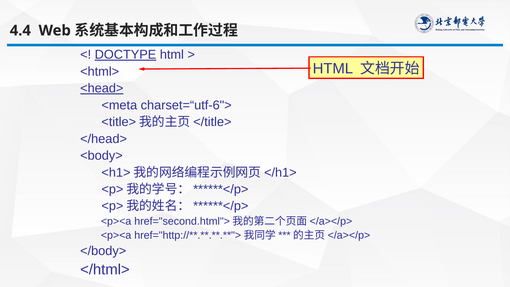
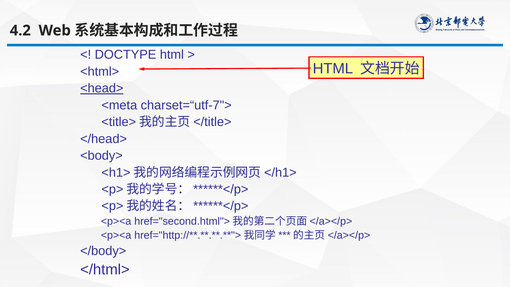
4.4: 4.4 -> 4.2
DOCTYPE underline: present -> none
charset=“utf-6">: charset=“utf-6"> -> charset=“utf-7">
